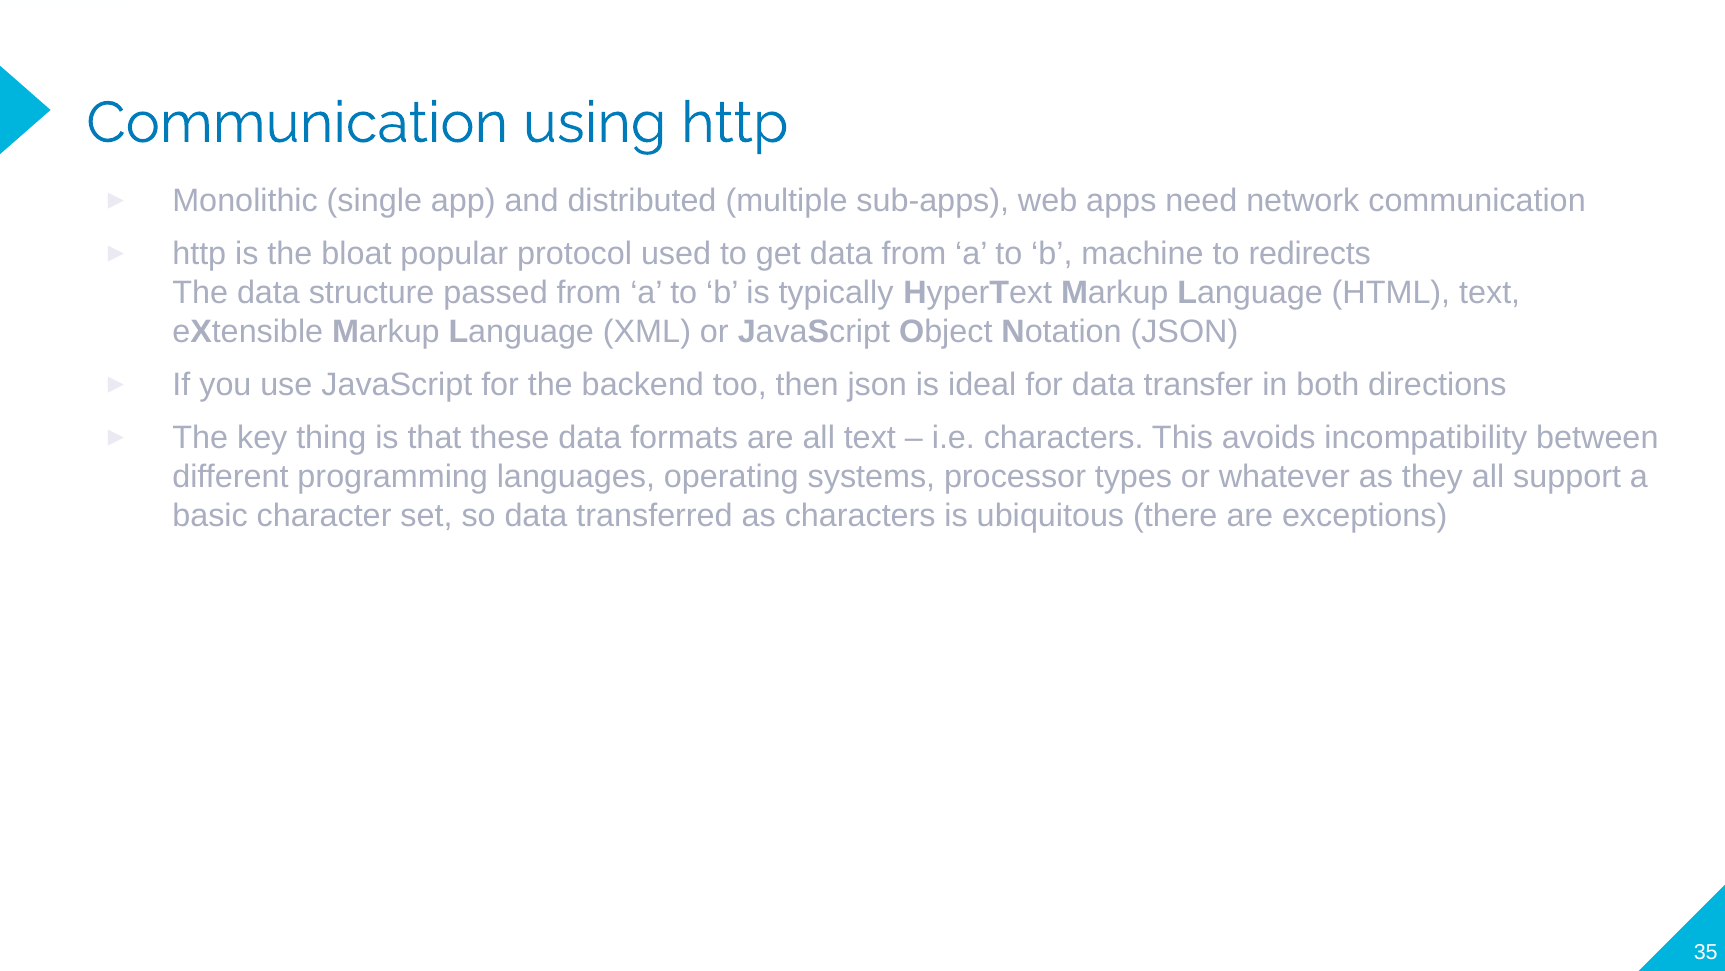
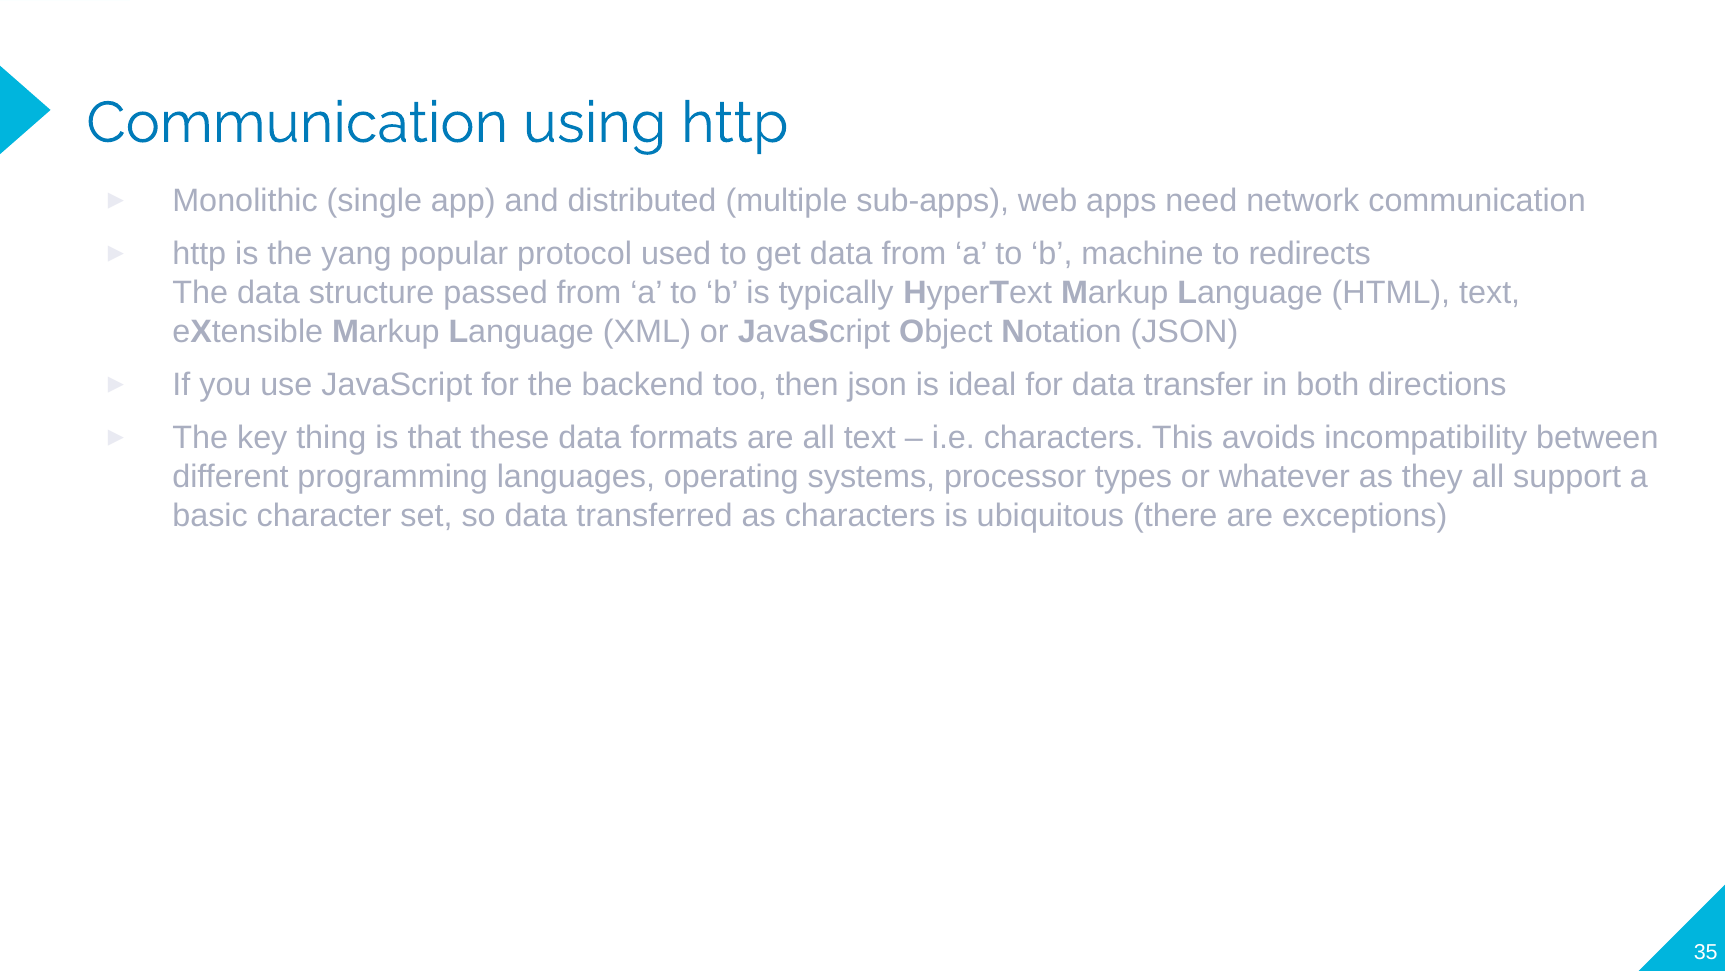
bloat: bloat -> yang
